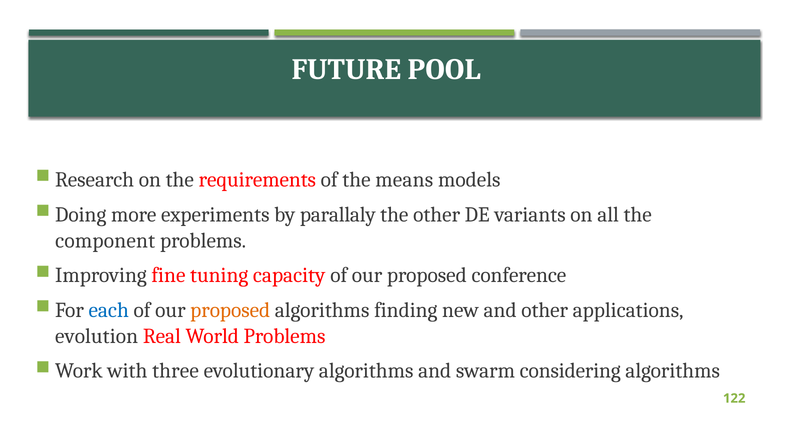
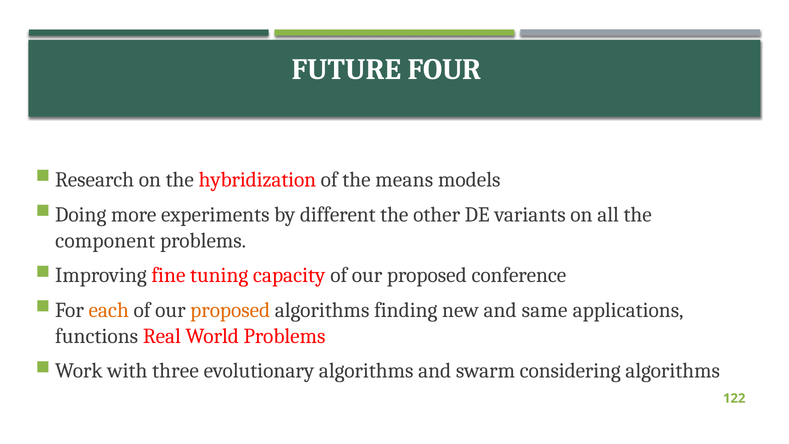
POOL: POOL -> FOUR
requirements: requirements -> hybridization
parallaly: parallaly -> different
each colour: blue -> orange
and other: other -> same
evolution: evolution -> functions
